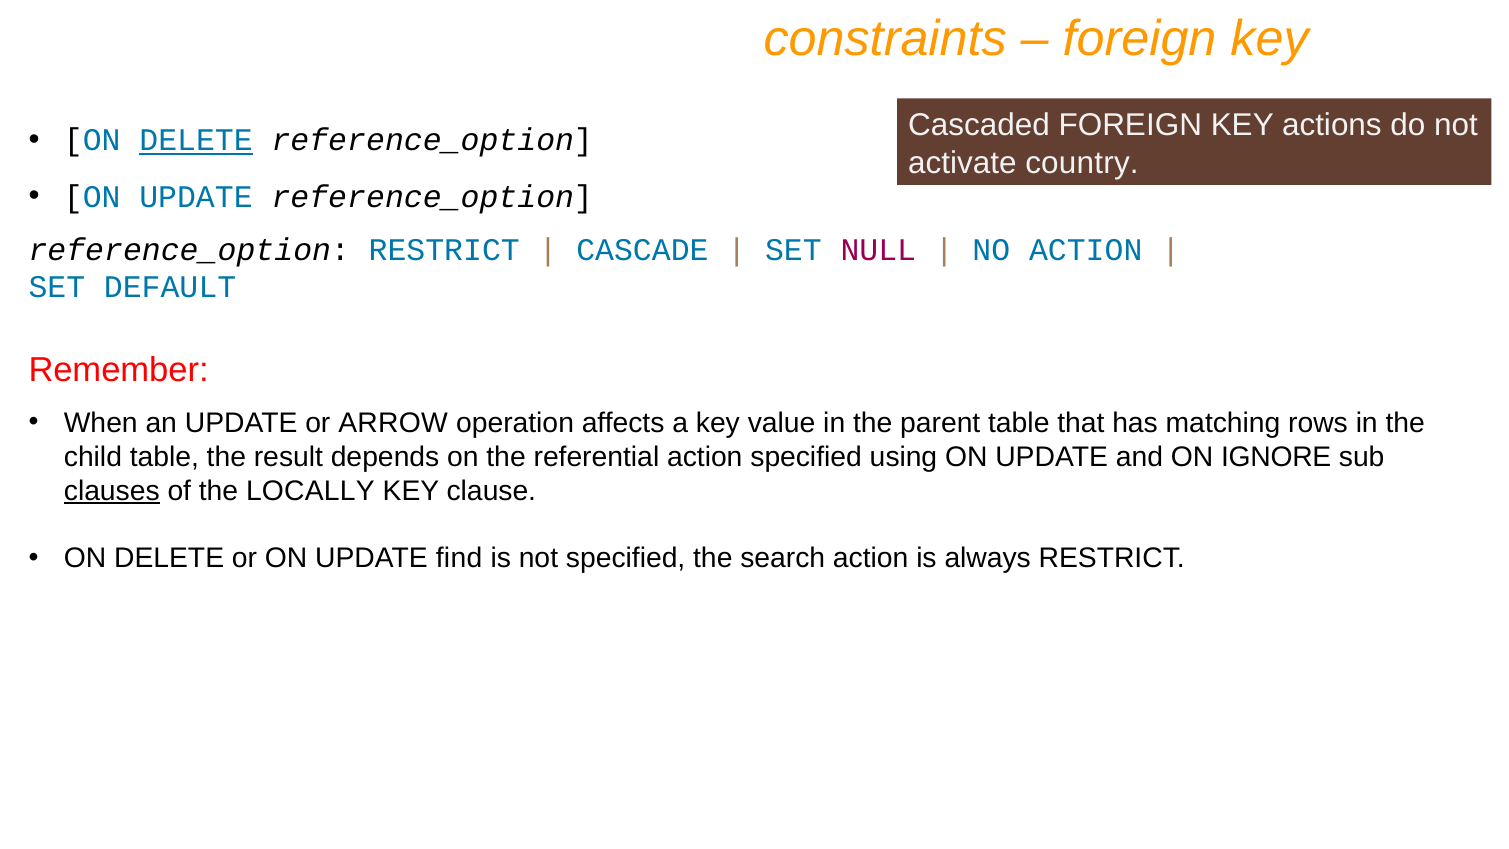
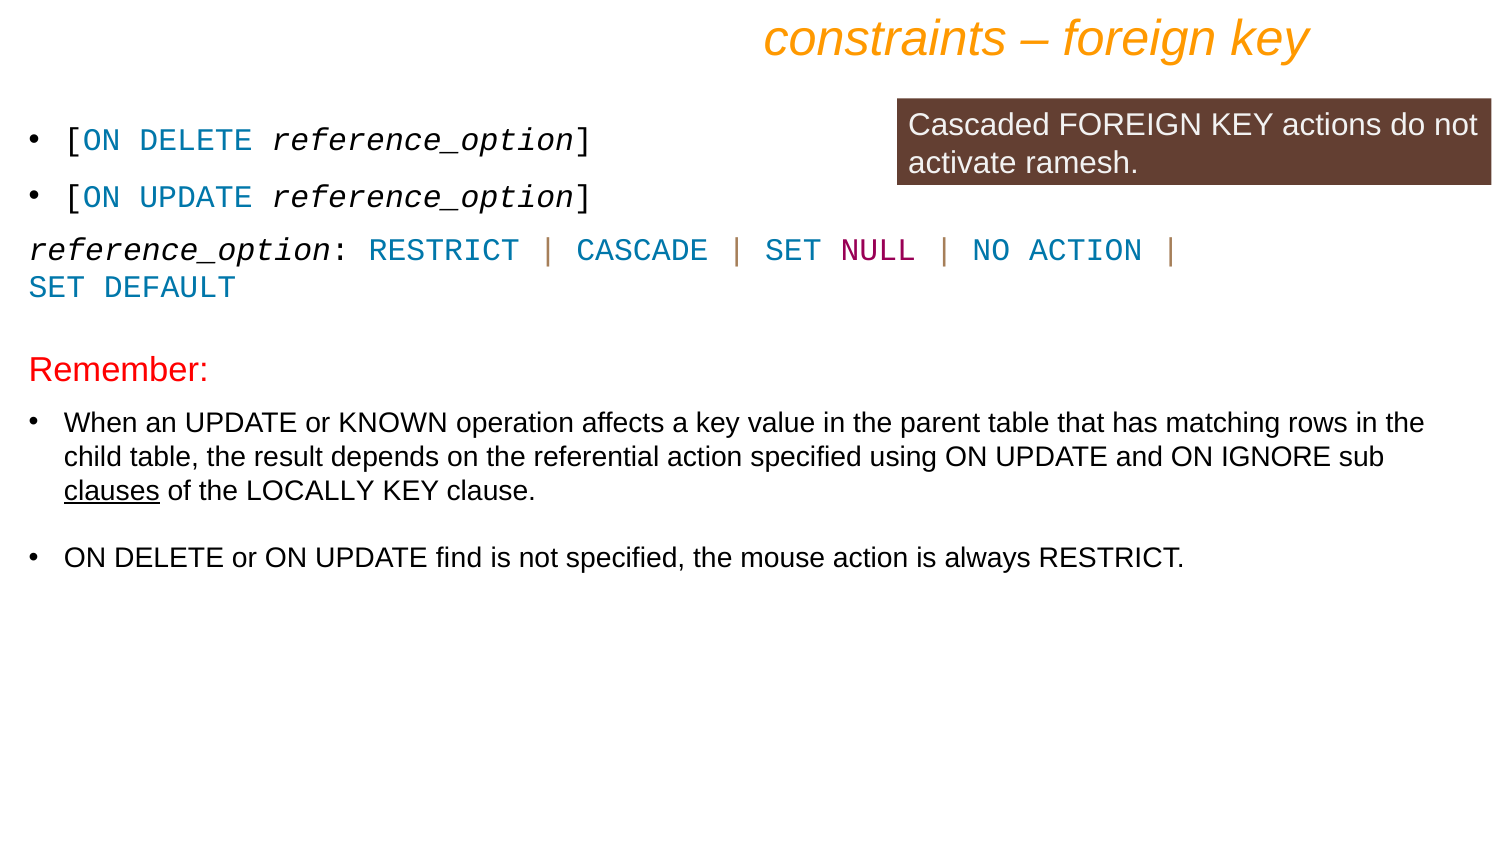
DELETE at (196, 140) underline: present -> none
country: country -> ramesh
ARROW: ARROW -> KNOWN
search: search -> mouse
